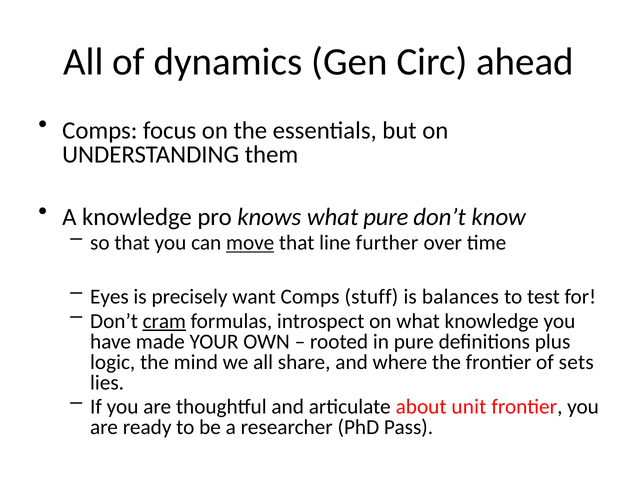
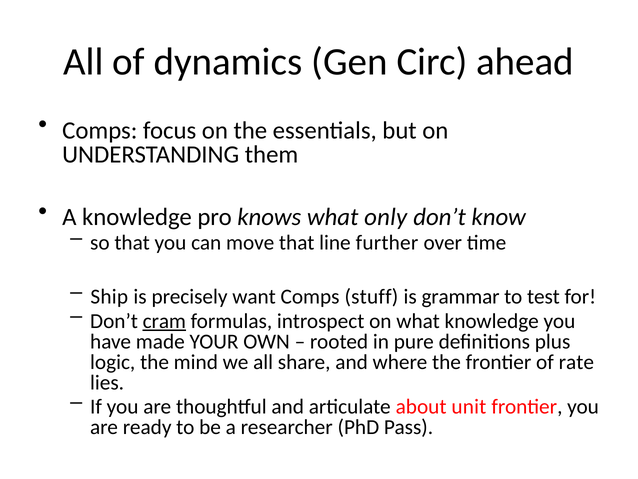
what pure: pure -> only
move underline: present -> none
Eyes: Eyes -> Ship
balances: balances -> grammar
sets: sets -> rate
